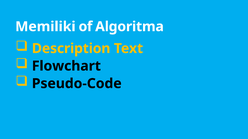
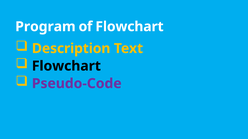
Memiliki: Memiliki -> Program
of Algoritma: Algoritma -> Flowchart
Pseudo-Code colour: black -> purple
